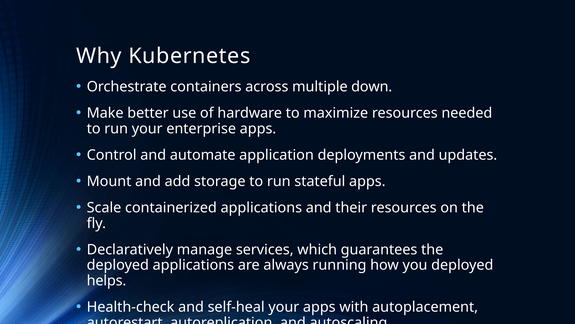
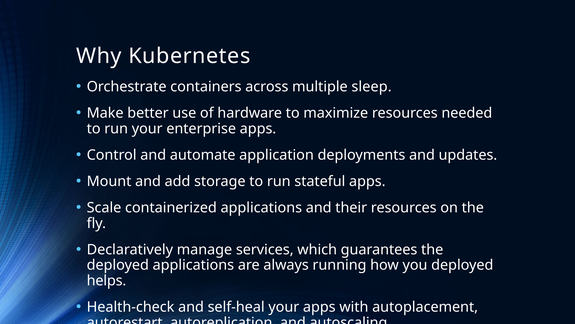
down: down -> sleep
